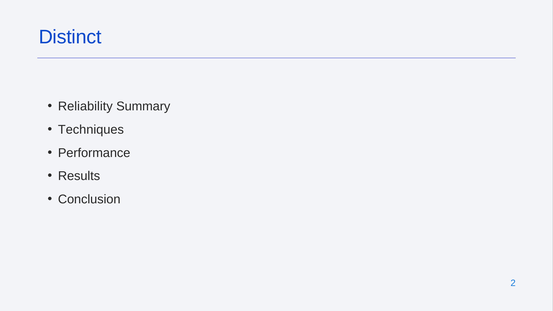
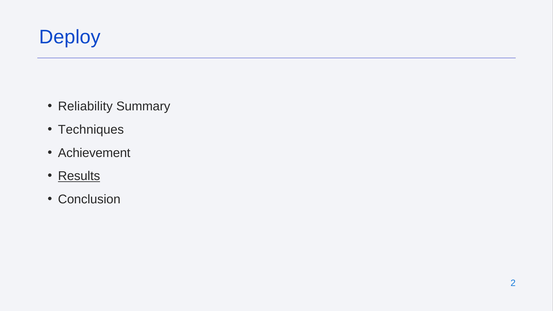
Distinct: Distinct -> Deploy
Performance: Performance -> Achievement
Results underline: none -> present
